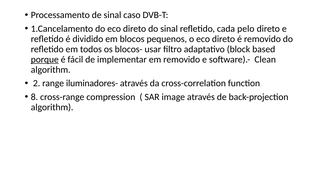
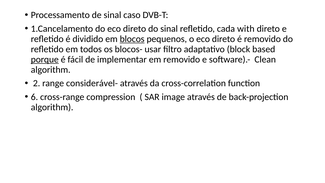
pelo: pelo -> with
blocos underline: none -> present
iluminadores-: iluminadores- -> considerável-
8: 8 -> 6
